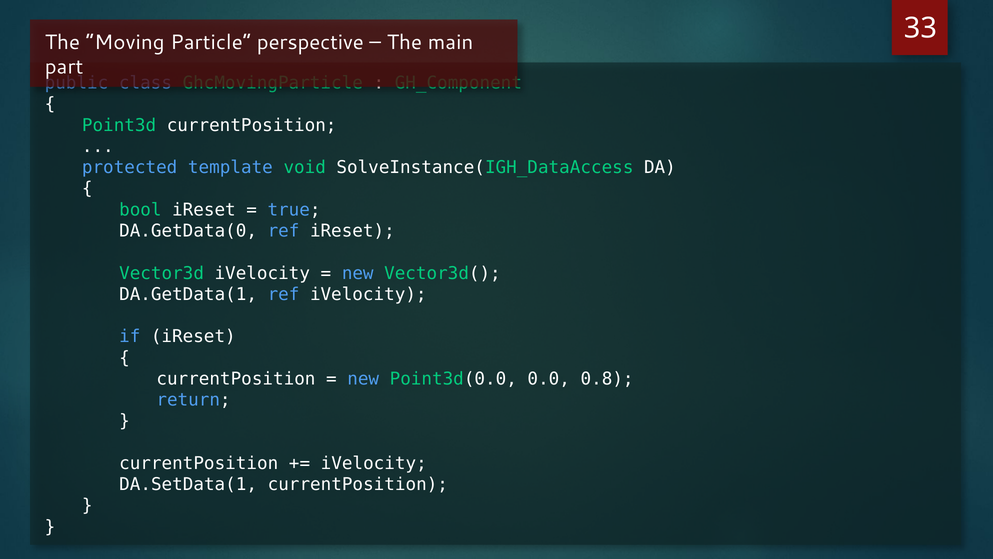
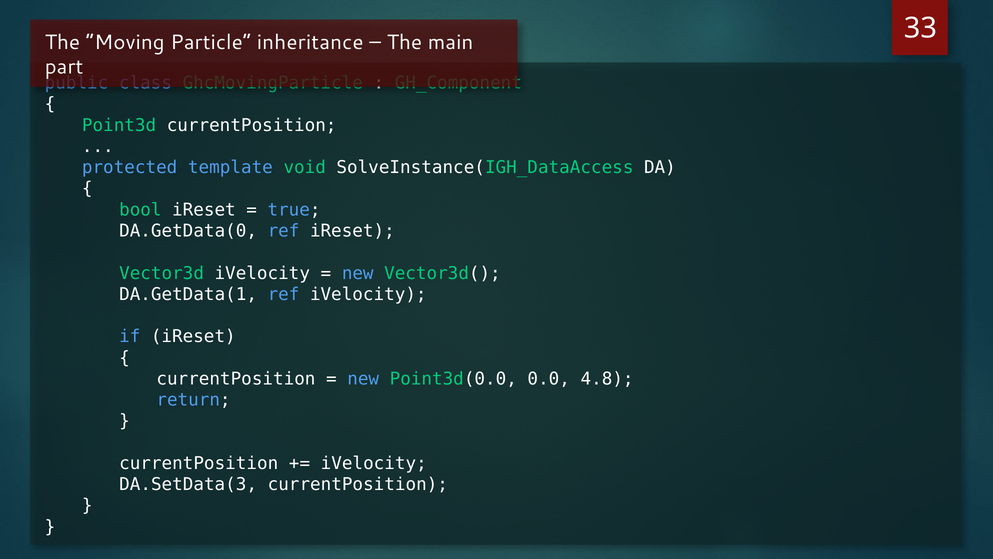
perspective: perspective -> inheritance
0.8: 0.8 -> 4.8
DA.SetData(1: DA.SetData(1 -> DA.SetData(3
